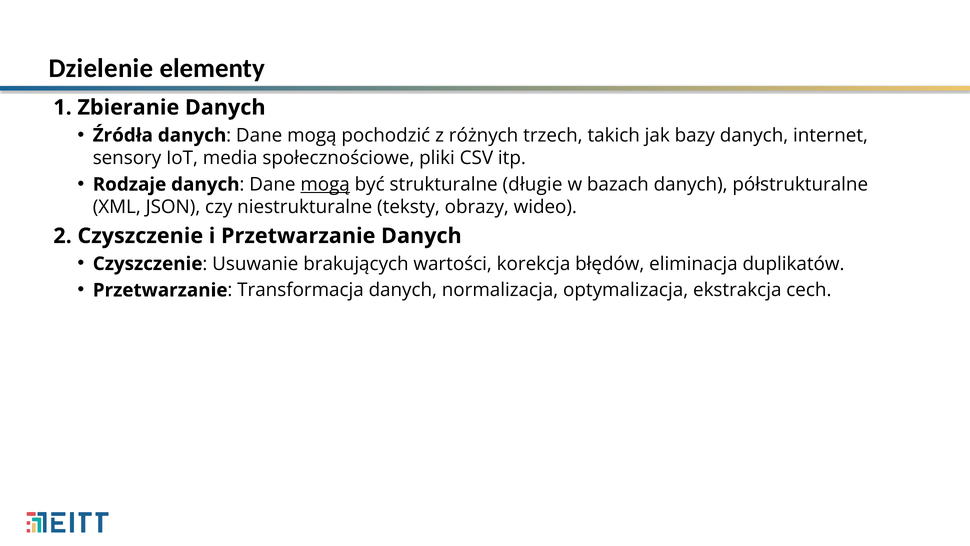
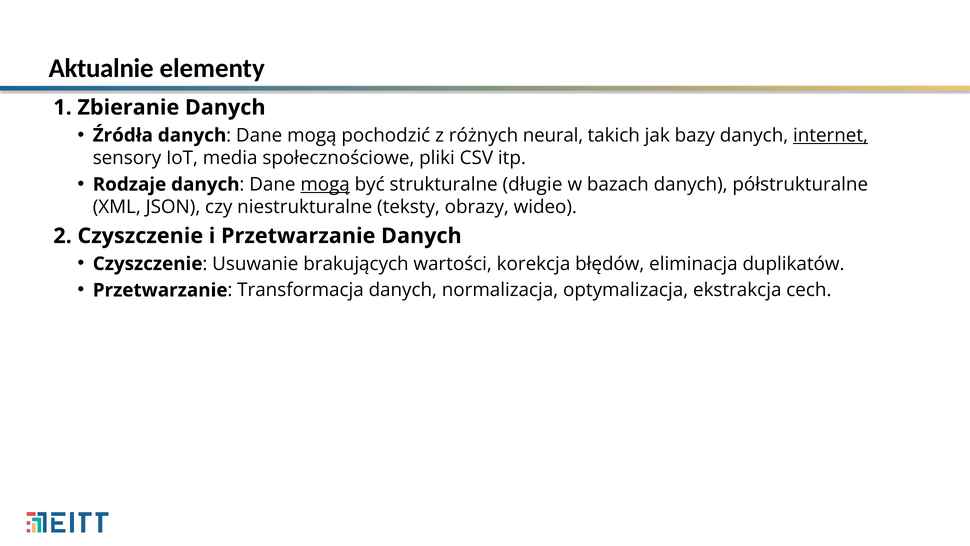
Dzielenie: Dzielenie -> Aktualnie
trzech: trzech -> neural
internet underline: none -> present
